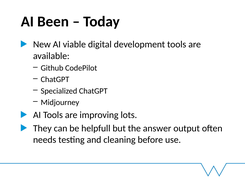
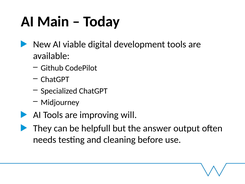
Been: Been -> Main
lots: lots -> will
